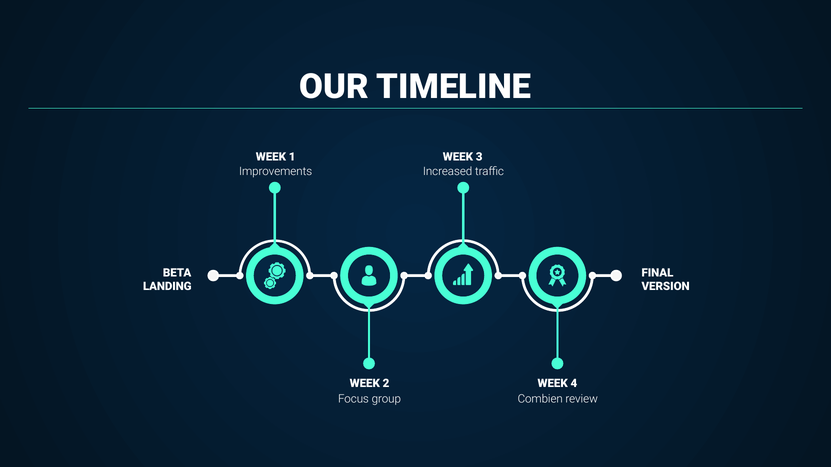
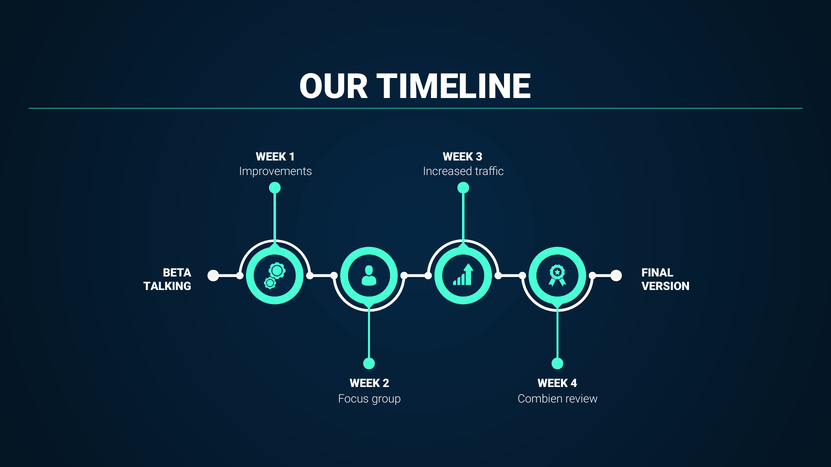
LANDING: LANDING -> TALKING
